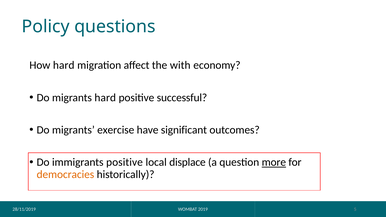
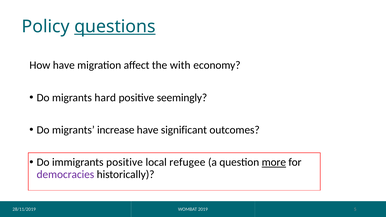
questions underline: none -> present
How hard: hard -> have
successful: successful -> seemingly
exercise: exercise -> increase
displace: displace -> refugee
democracies colour: orange -> purple
